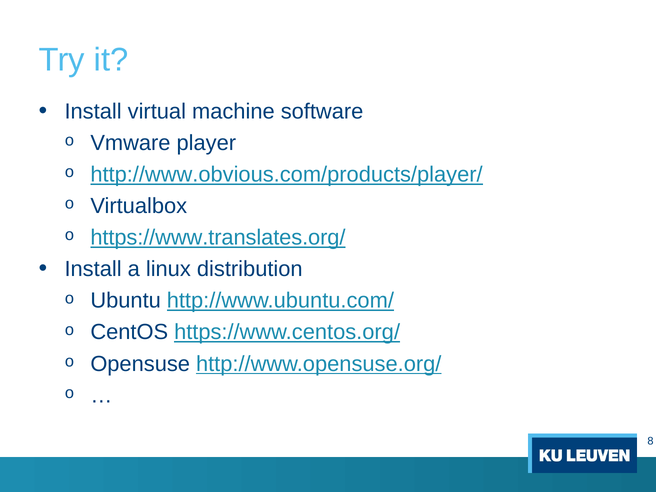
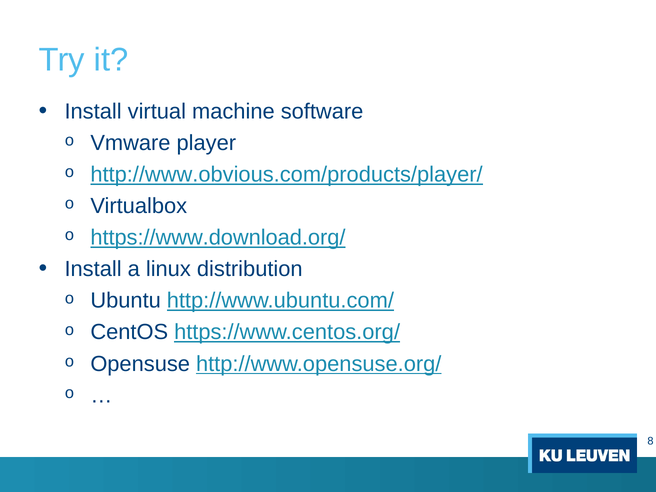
https://www.translates.org/: https://www.translates.org/ -> https://www.download.org/
